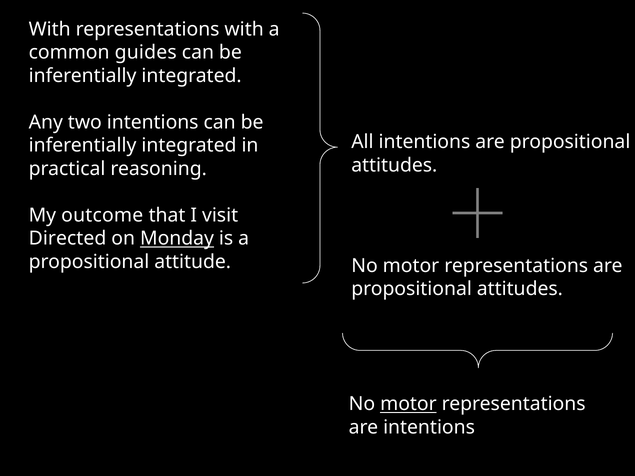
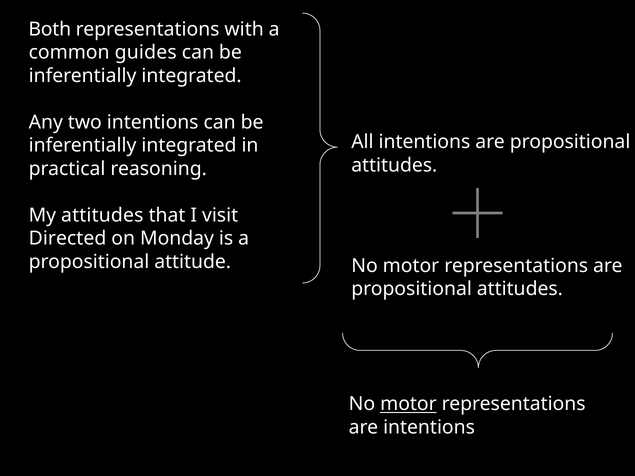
With at (50, 29): With -> Both
My outcome: outcome -> attitudes
Monday underline: present -> none
